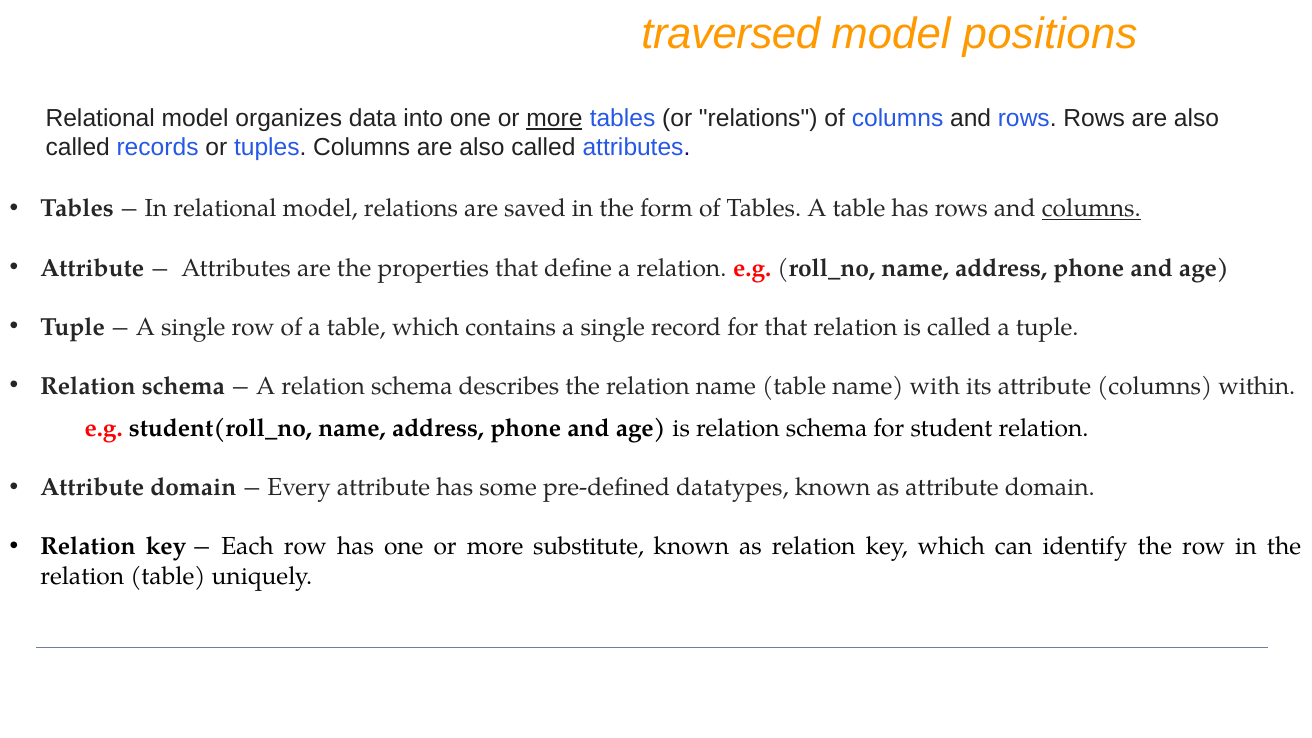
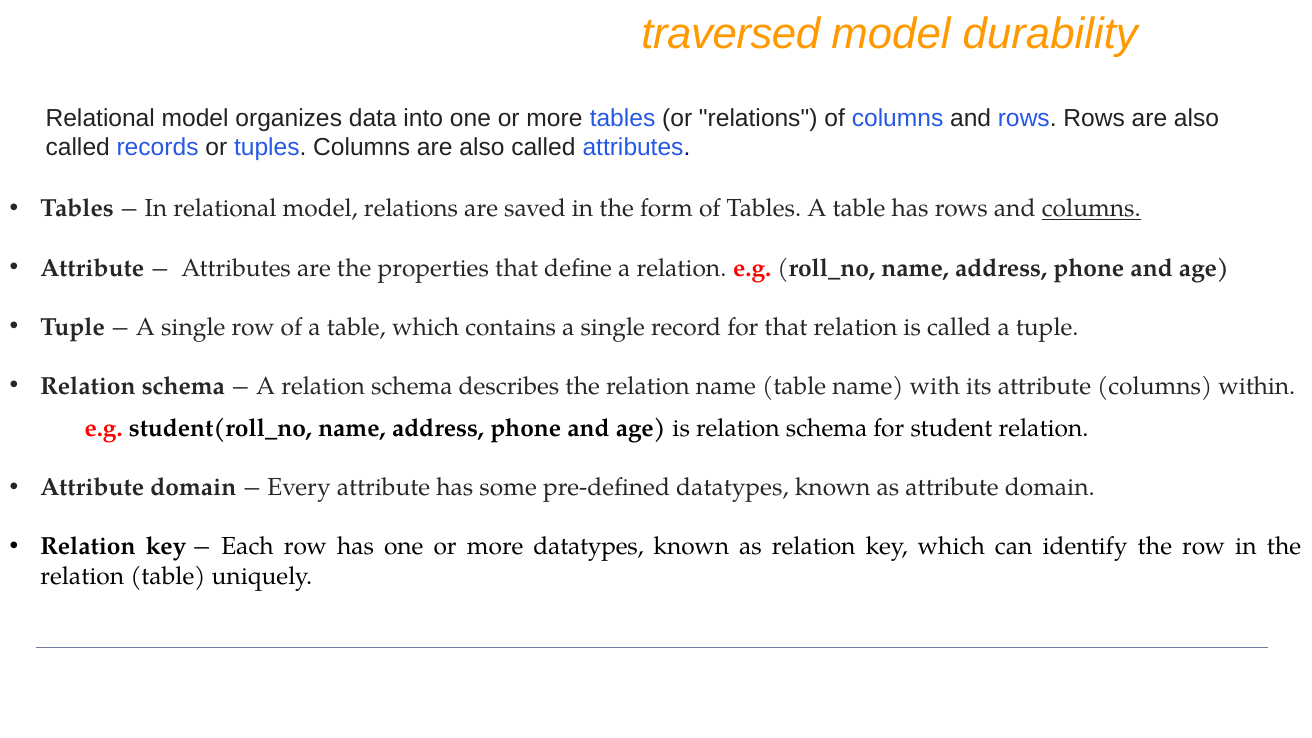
positions: positions -> durability
more at (554, 118) underline: present -> none
more substitute: substitute -> datatypes
